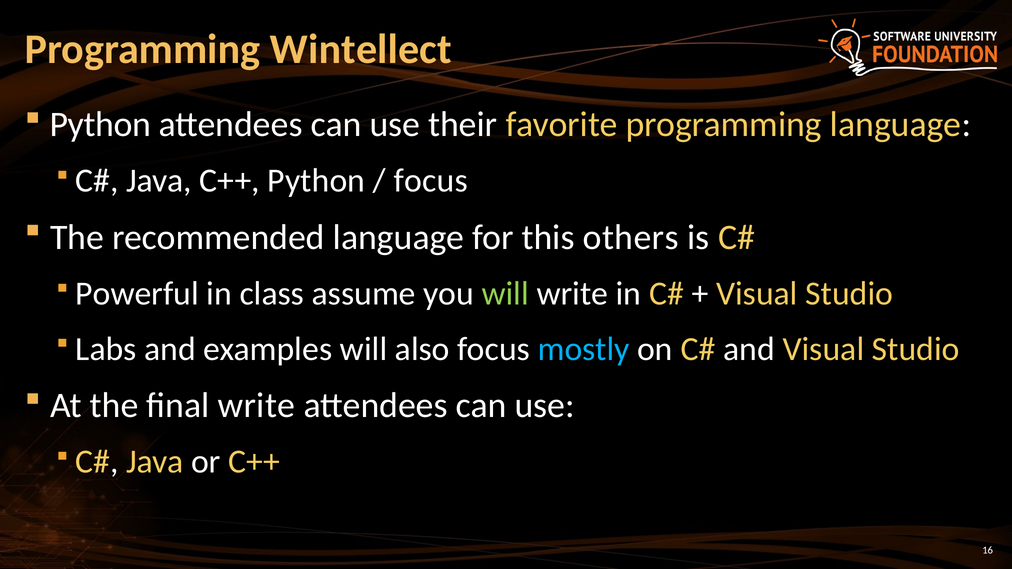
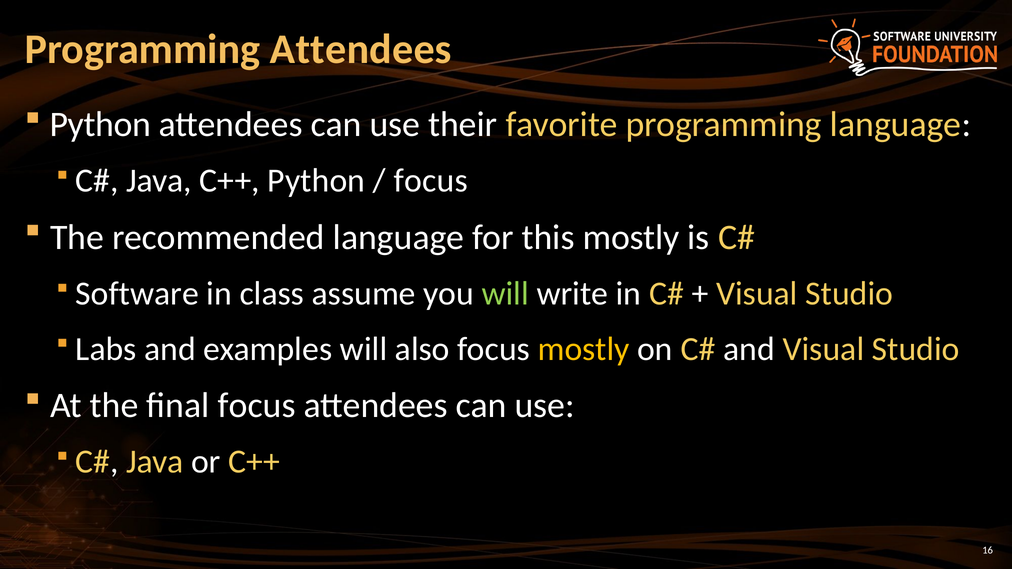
Programming Wintellect: Wintellect -> Attendees
this others: others -> mostly
Powerful: Powerful -> Software
mostly at (584, 349) colour: light blue -> yellow
final write: write -> focus
